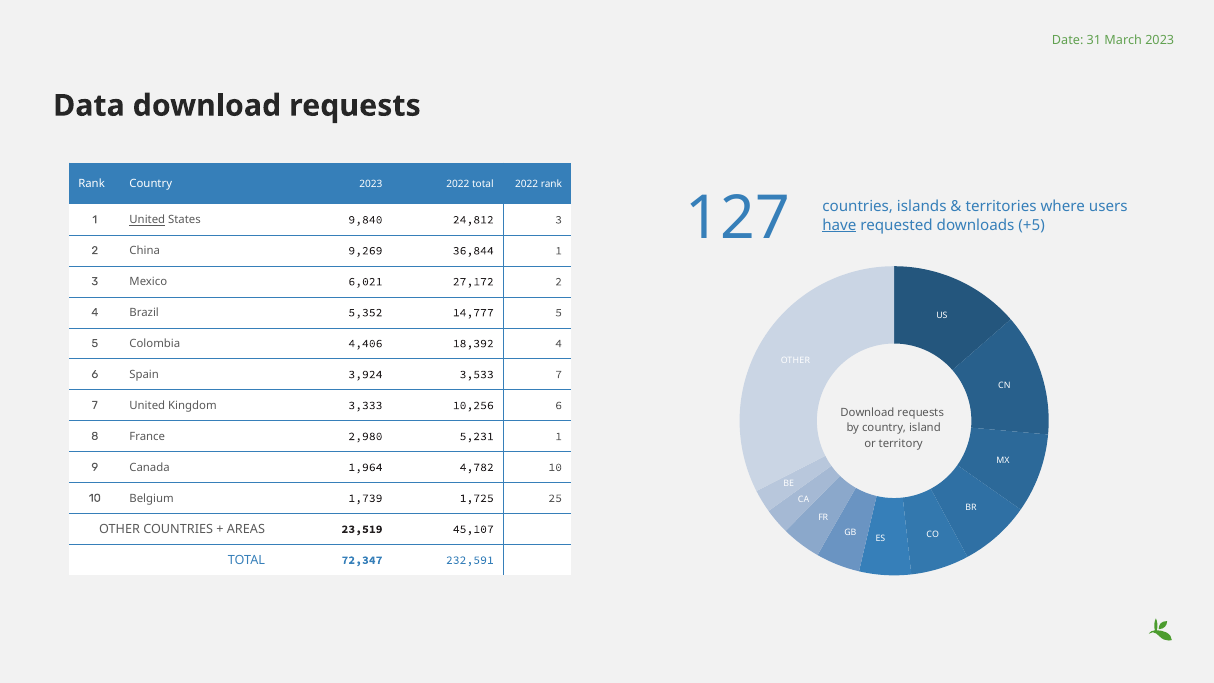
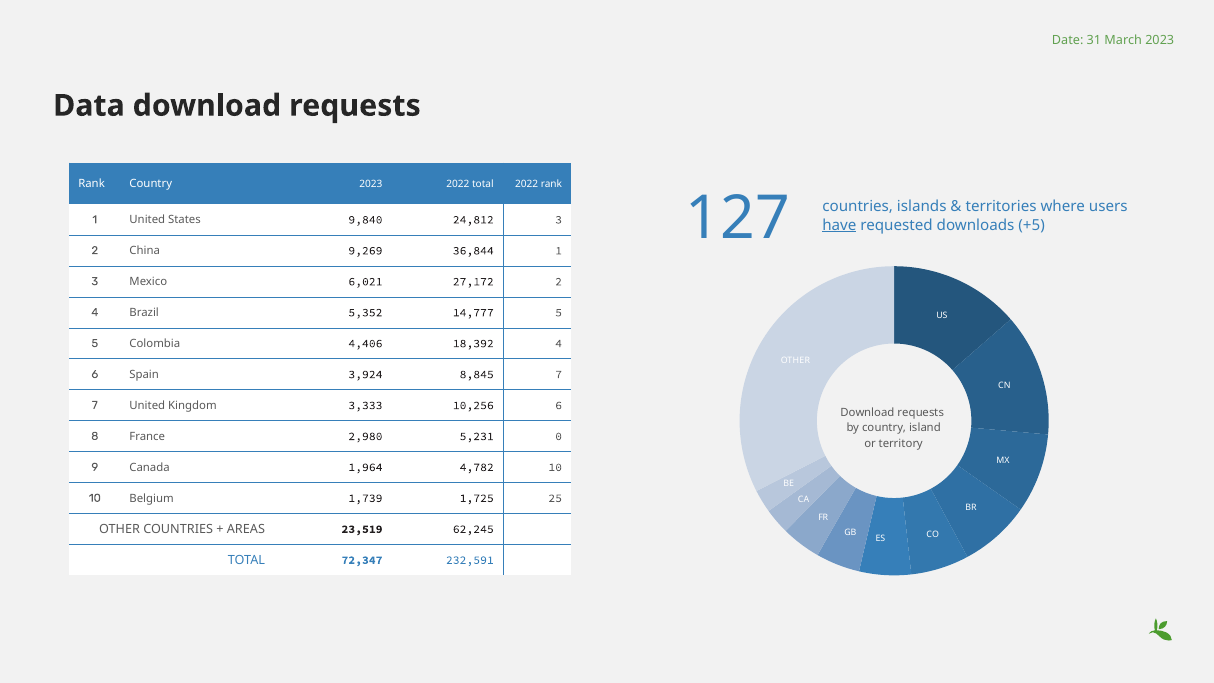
United at (147, 220) underline: present -> none
3,533: 3,533 -> 8,845
5,231 1: 1 -> 0
45,107: 45,107 -> 62,245
